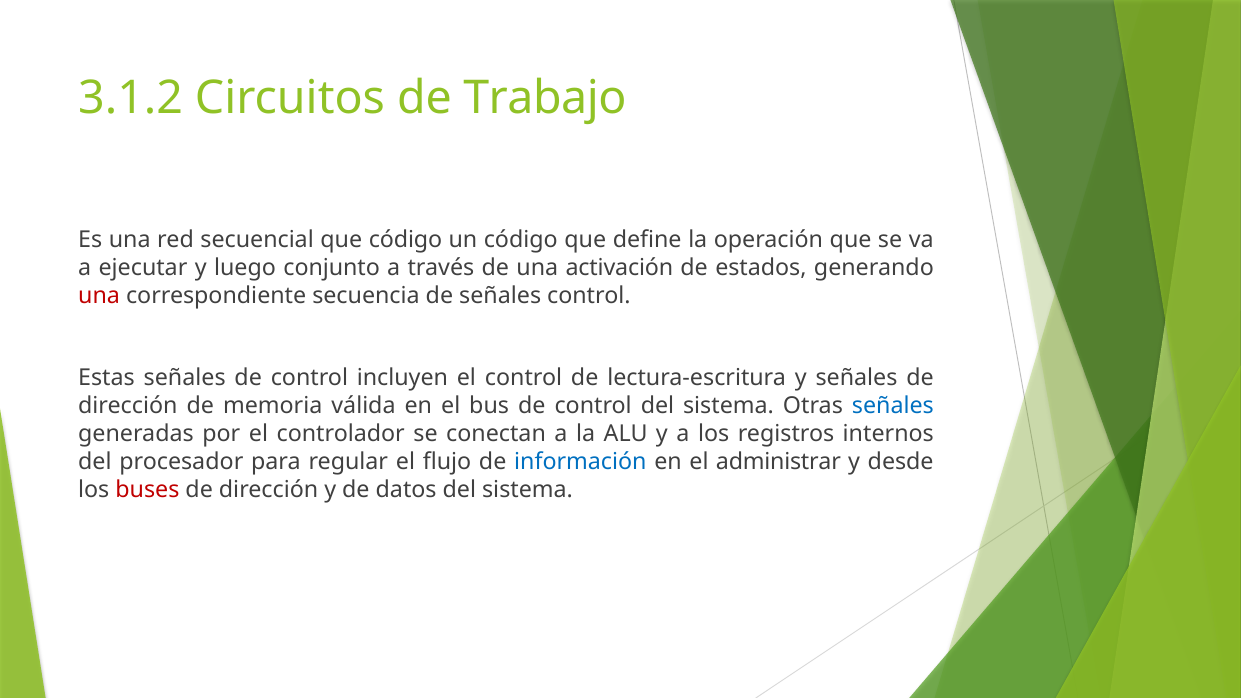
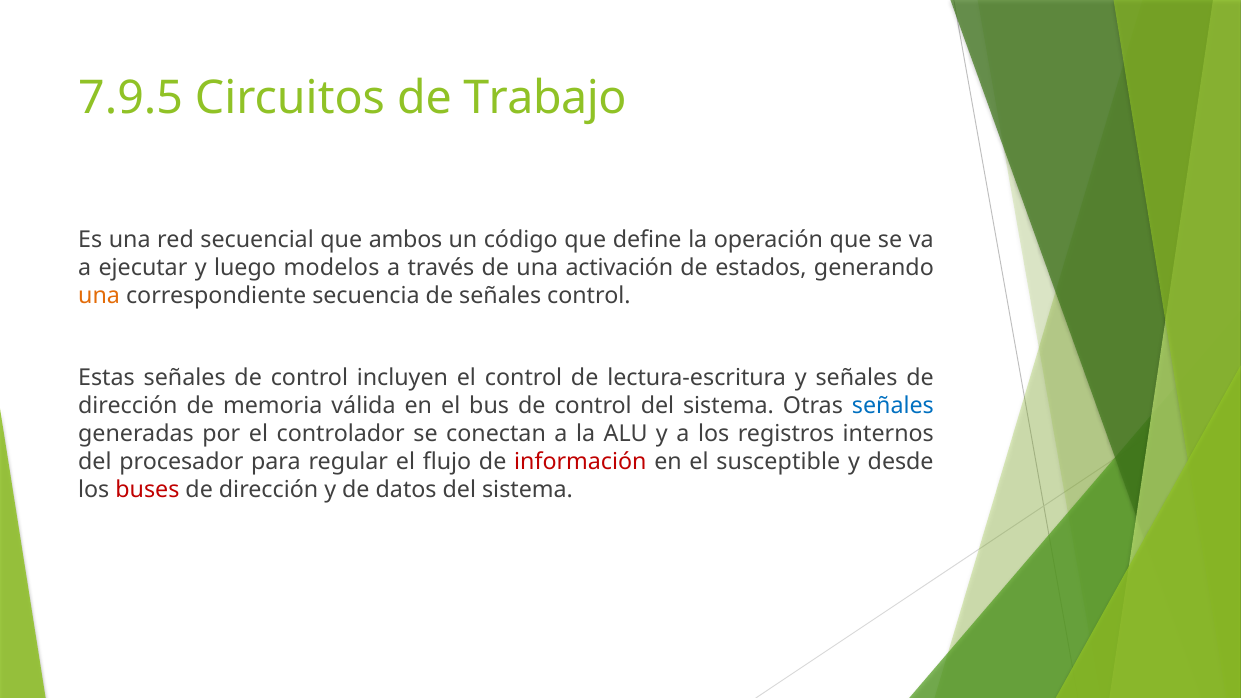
3.1.2: 3.1.2 -> 7.9.5
que código: código -> ambos
conjunto: conjunto -> modelos
una at (99, 296) colour: red -> orange
información colour: blue -> red
administrar: administrar -> susceptible
